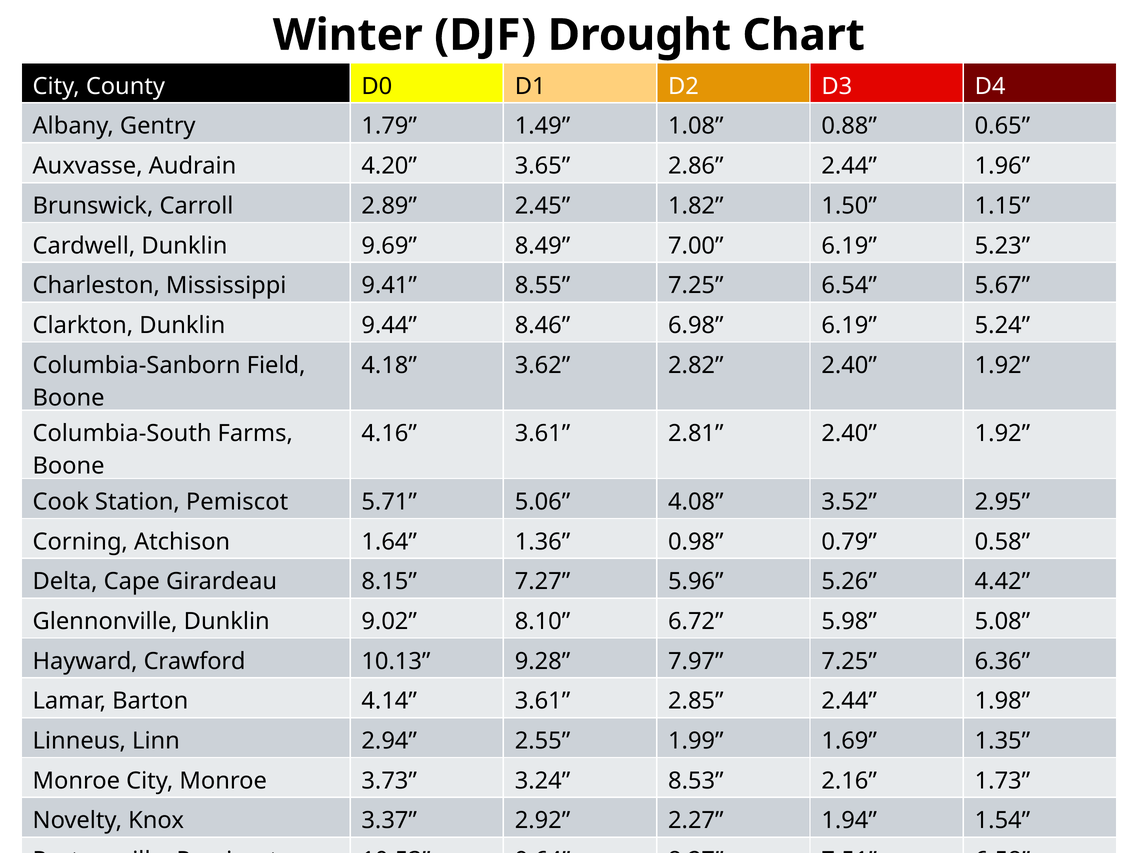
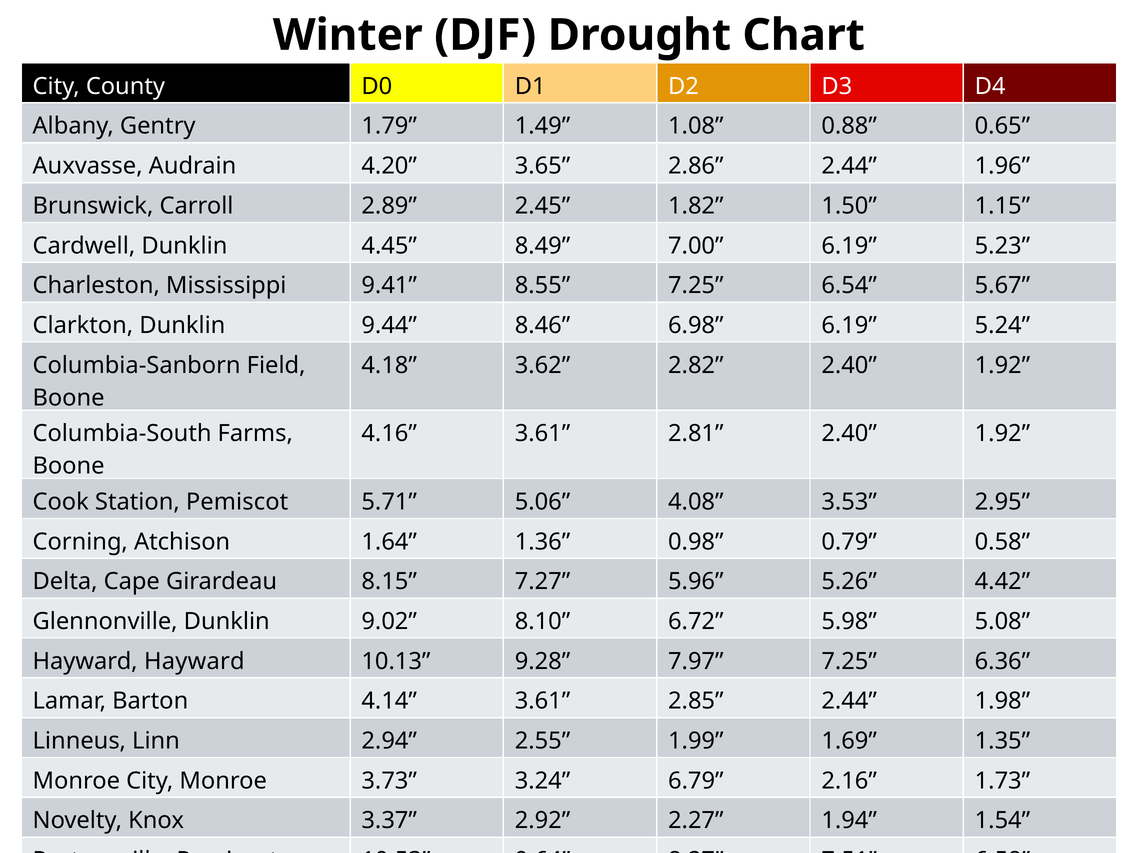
9.69: 9.69 -> 4.45
3.52: 3.52 -> 3.53
Hayward Crawford: Crawford -> Hayward
8.53: 8.53 -> 6.79
